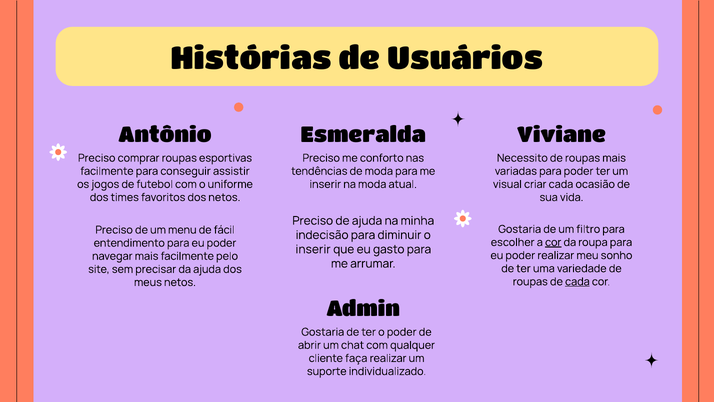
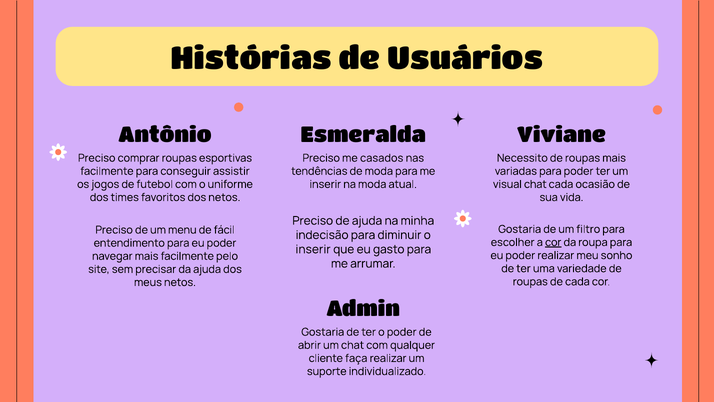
conforto: conforto -> casados
visual criar: criar -> chat
cada at (577, 281) underline: present -> none
